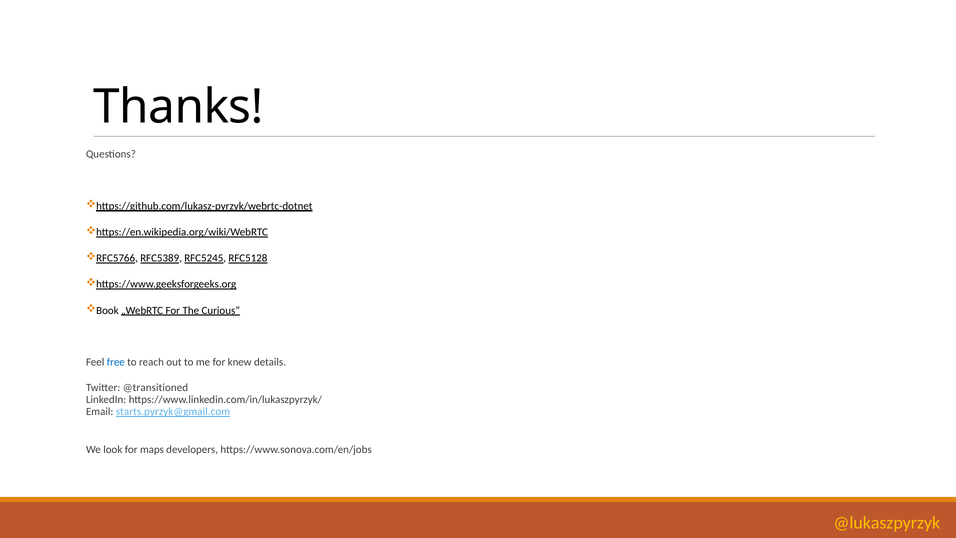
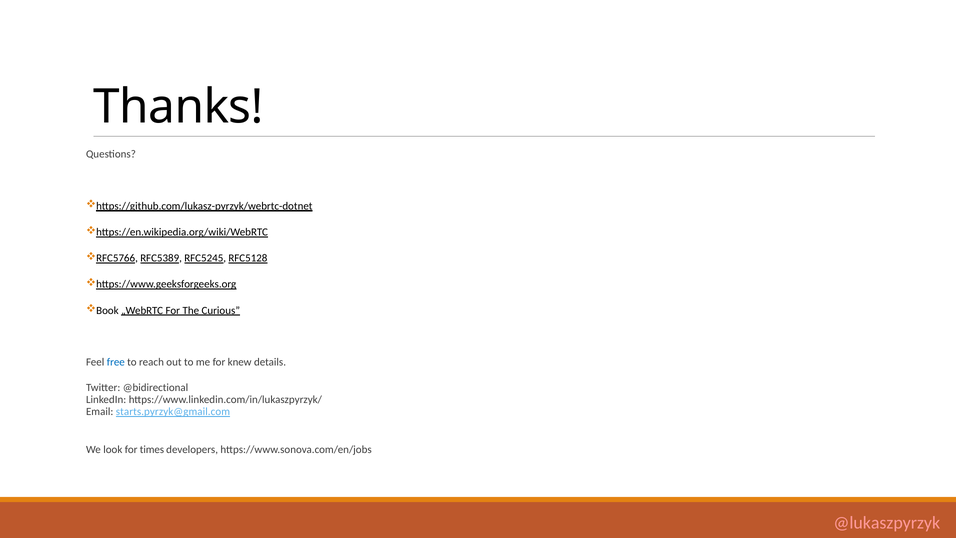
@transitioned: @transitioned -> @bidirectional
maps: maps -> times
@lukaszpyrzyk colour: yellow -> pink
